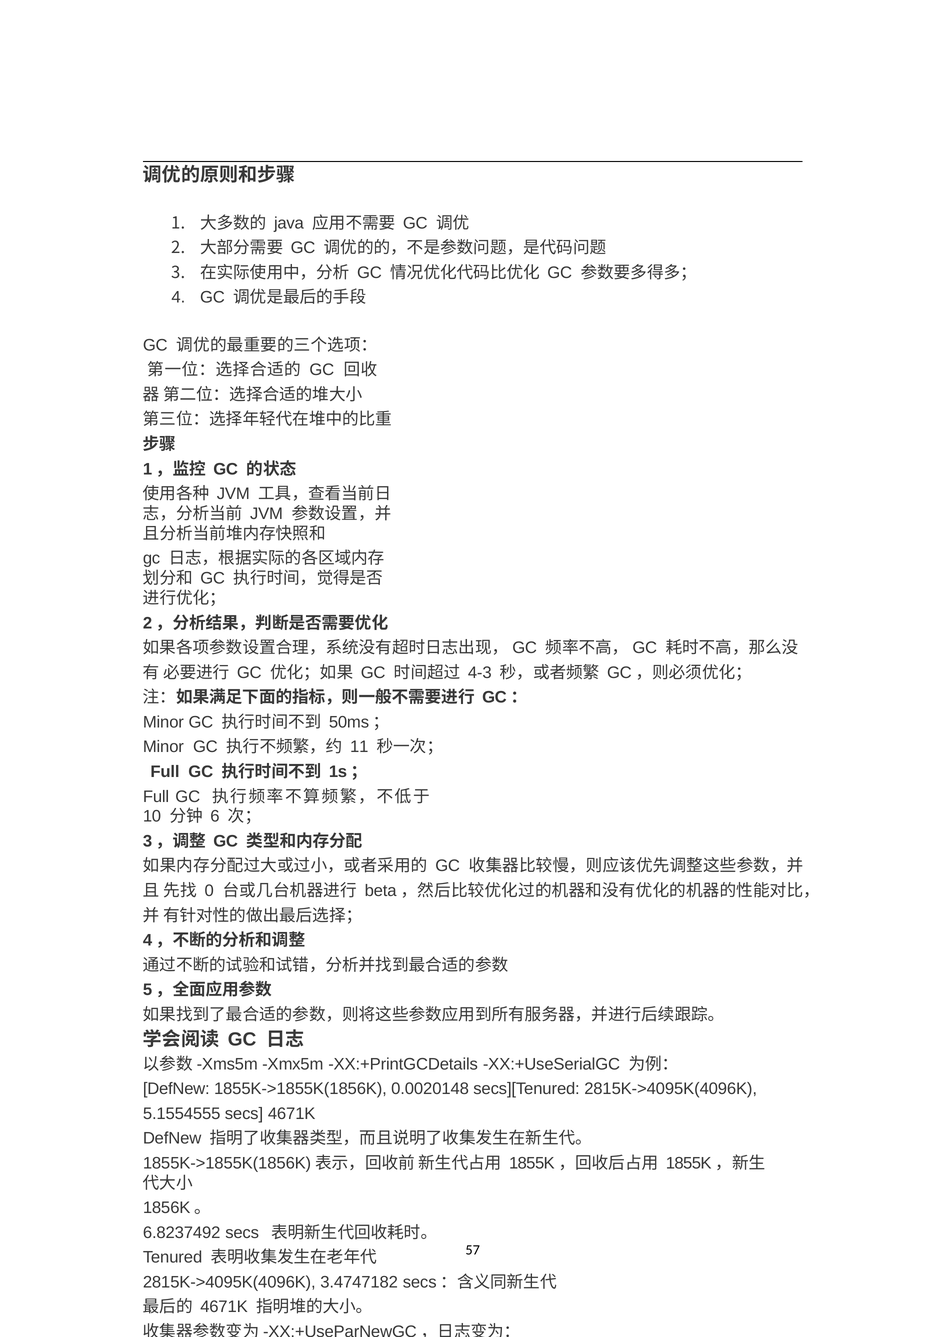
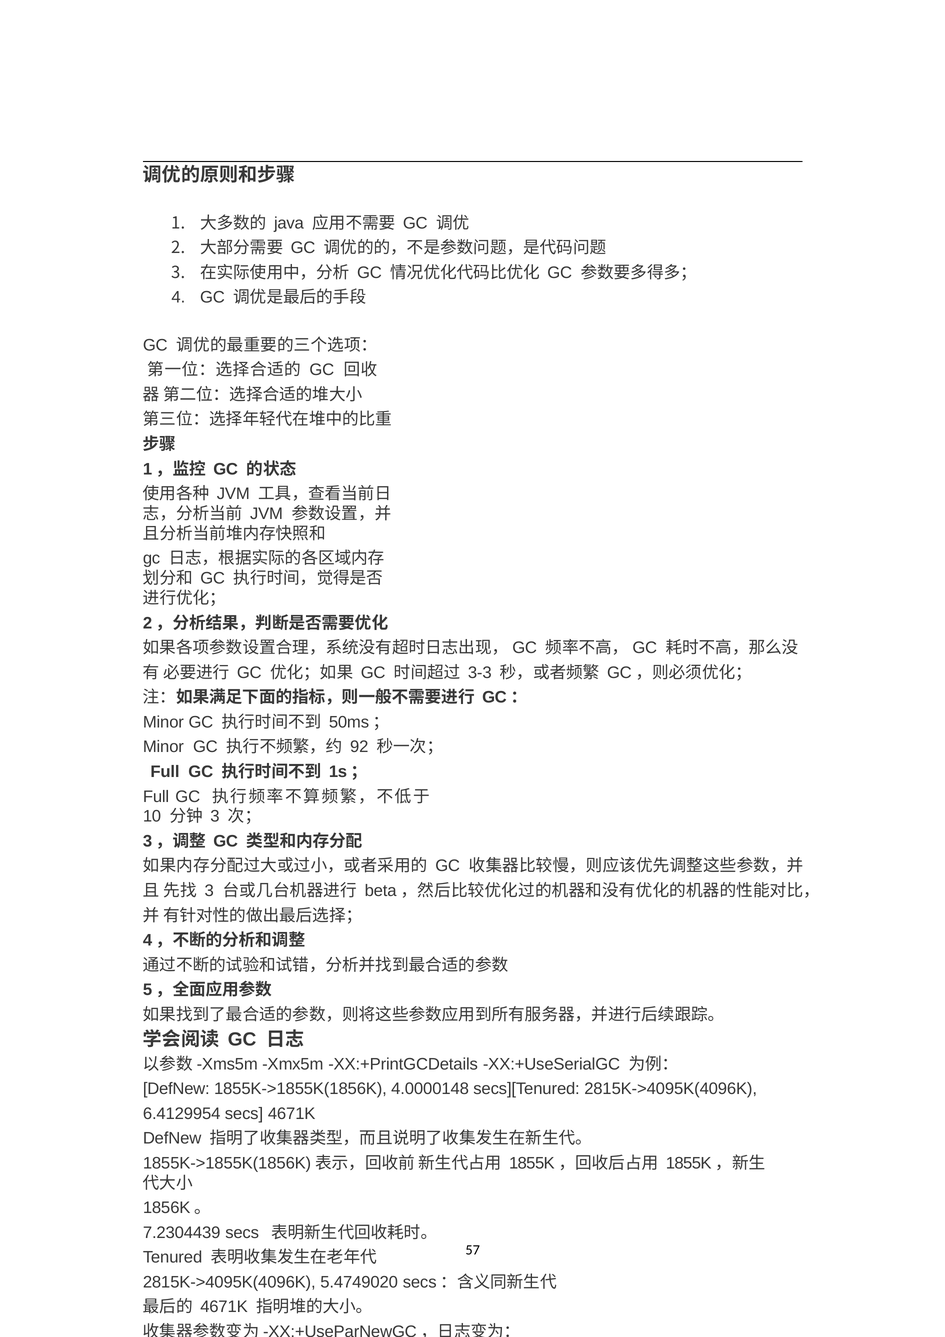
4-3: 4-3 -> 3-3
11: 11 -> 92
6 at (215, 817): 6 -> 3
0 at (209, 891): 0 -> 3
0.0020148: 0.0020148 -> 4.0000148
5.1554555: 5.1554555 -> 6.4129954
6.8237492: 6.8237492 -> 7.2304439
3.4747182: 3.4747182 -> 5.4749020
